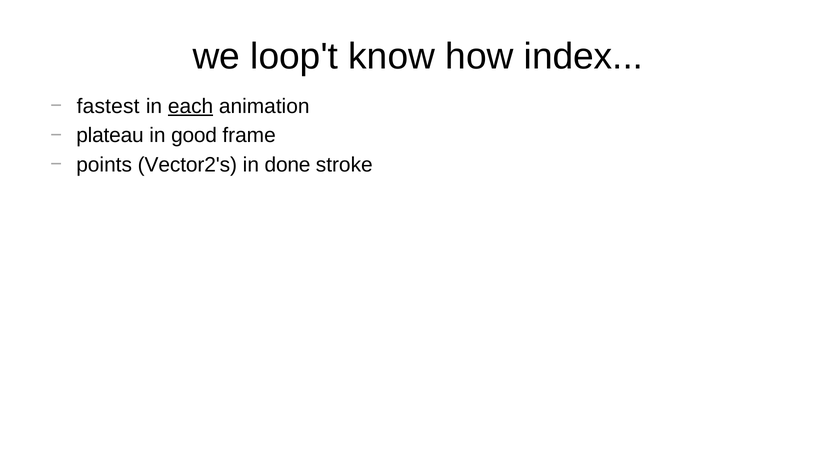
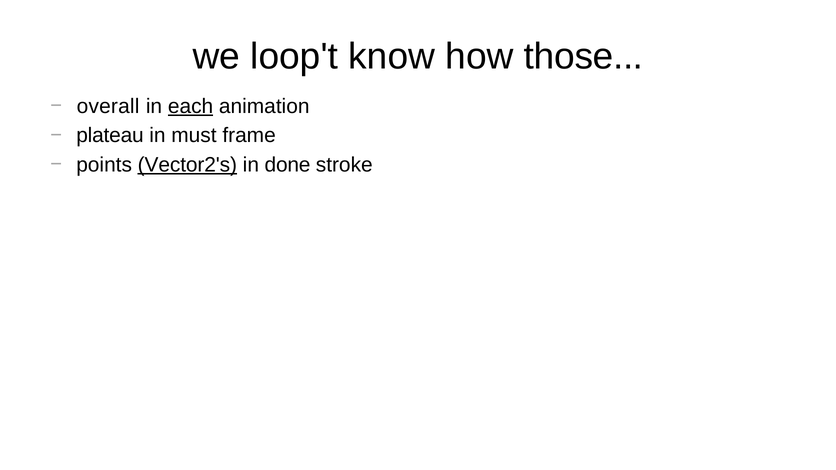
index: index -> those
fastest: fastest -> overall
good: good -> must
Vector2's underline: none -> present
